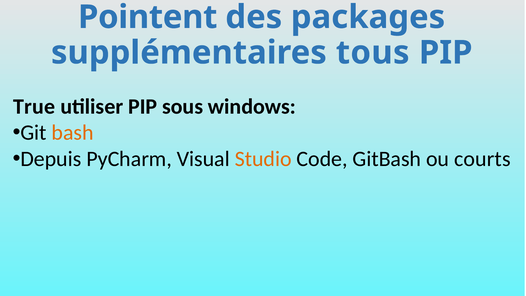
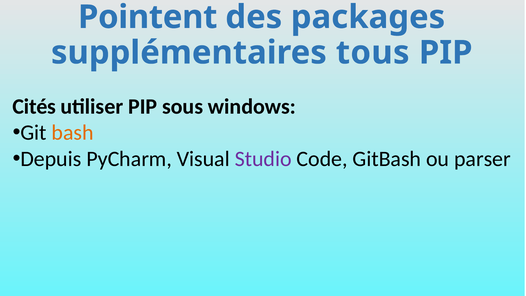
True: True -> Cités
Studio colour: orange -> purple
courts: courts -> parser
